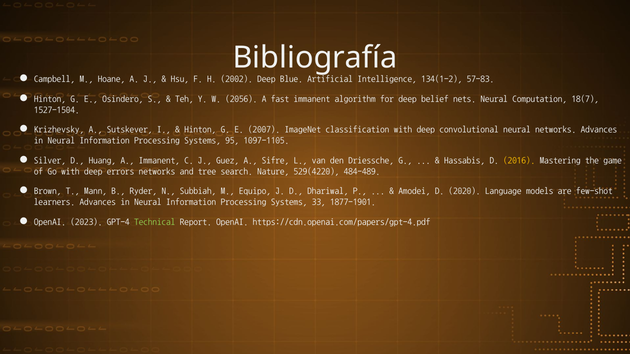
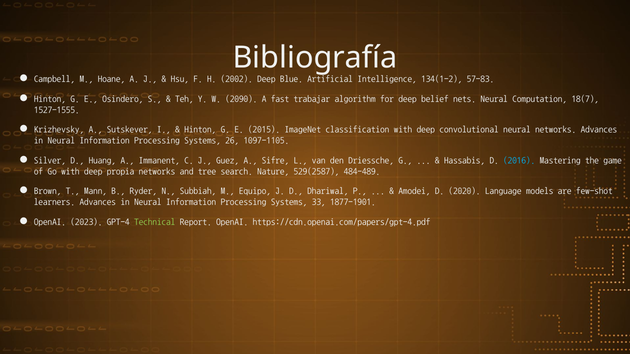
2056: 2056 -> 2090
fast immanent: immanent -> trabajar
1527-1504: 1527-1504 -> 1527-1555
2007: 2007 -> 2015
95: 95 -> 26
2016 colour: yellow -> light blue
errors: errors -> propia
529(4220: 529(4220 -> 529(2587
